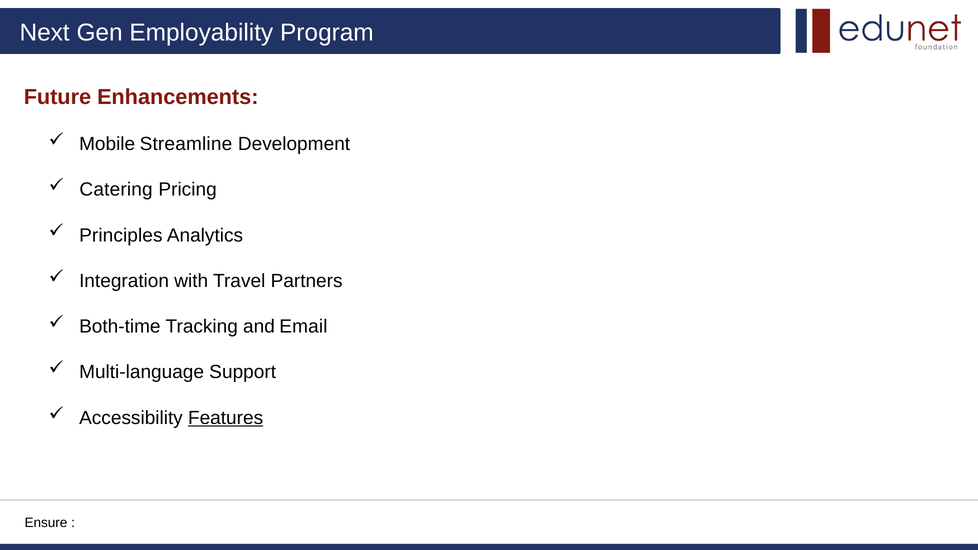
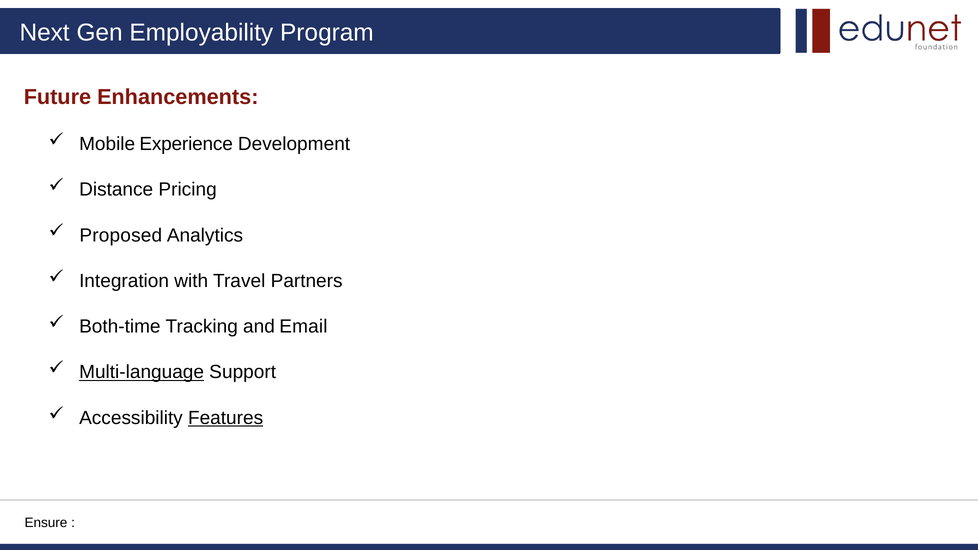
Streamline: Streamline -> Experience
Catering: Catering -> Distance
Principles: Principles -> Proposed
Multi-language underline: none -> present
